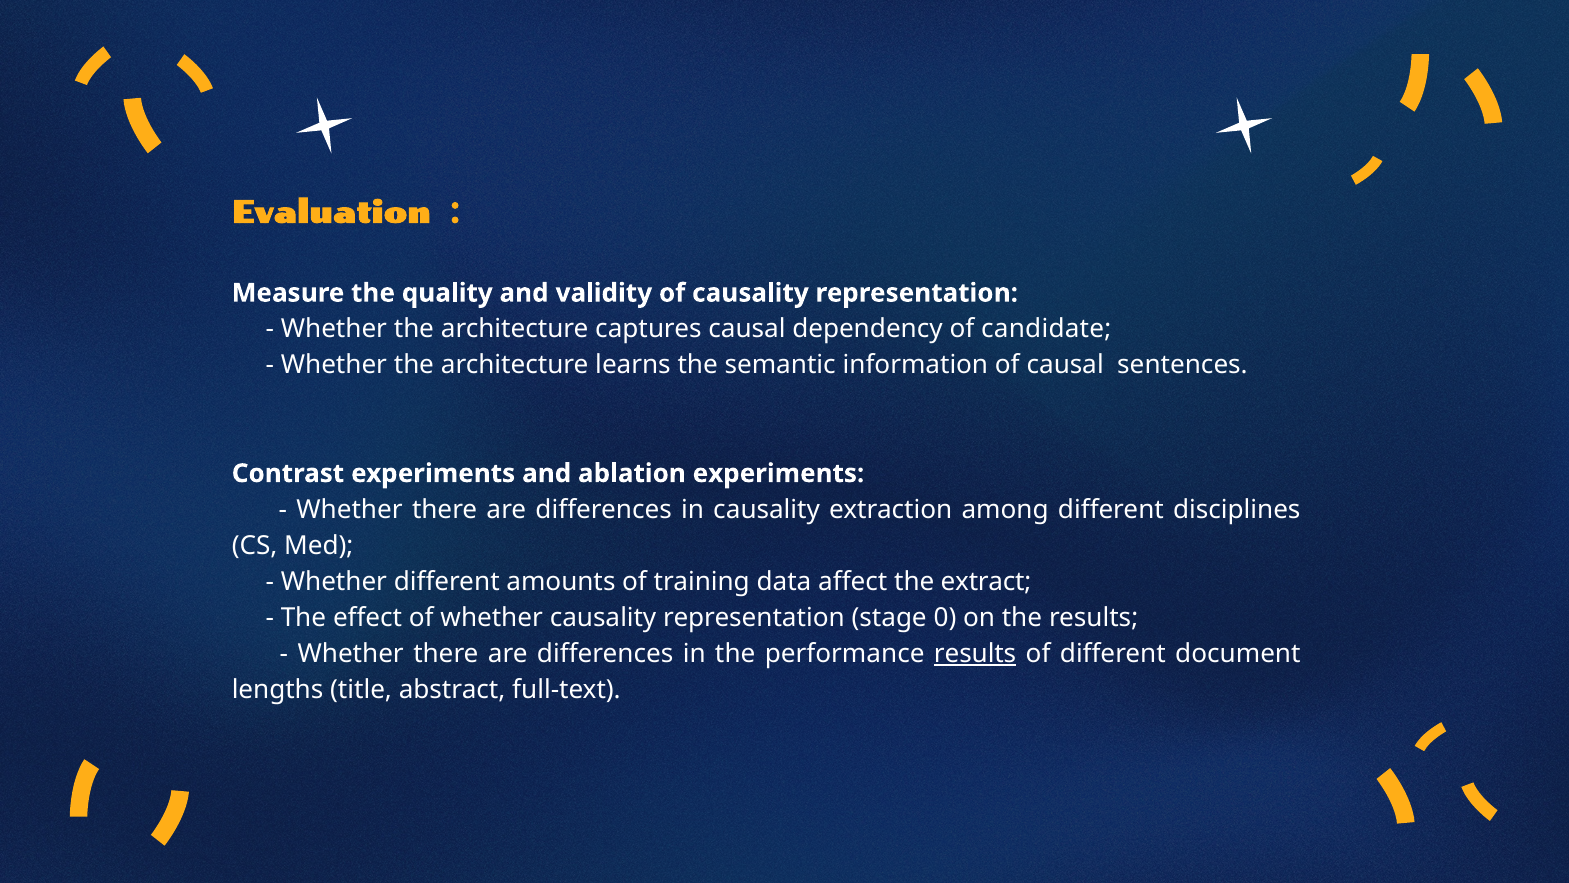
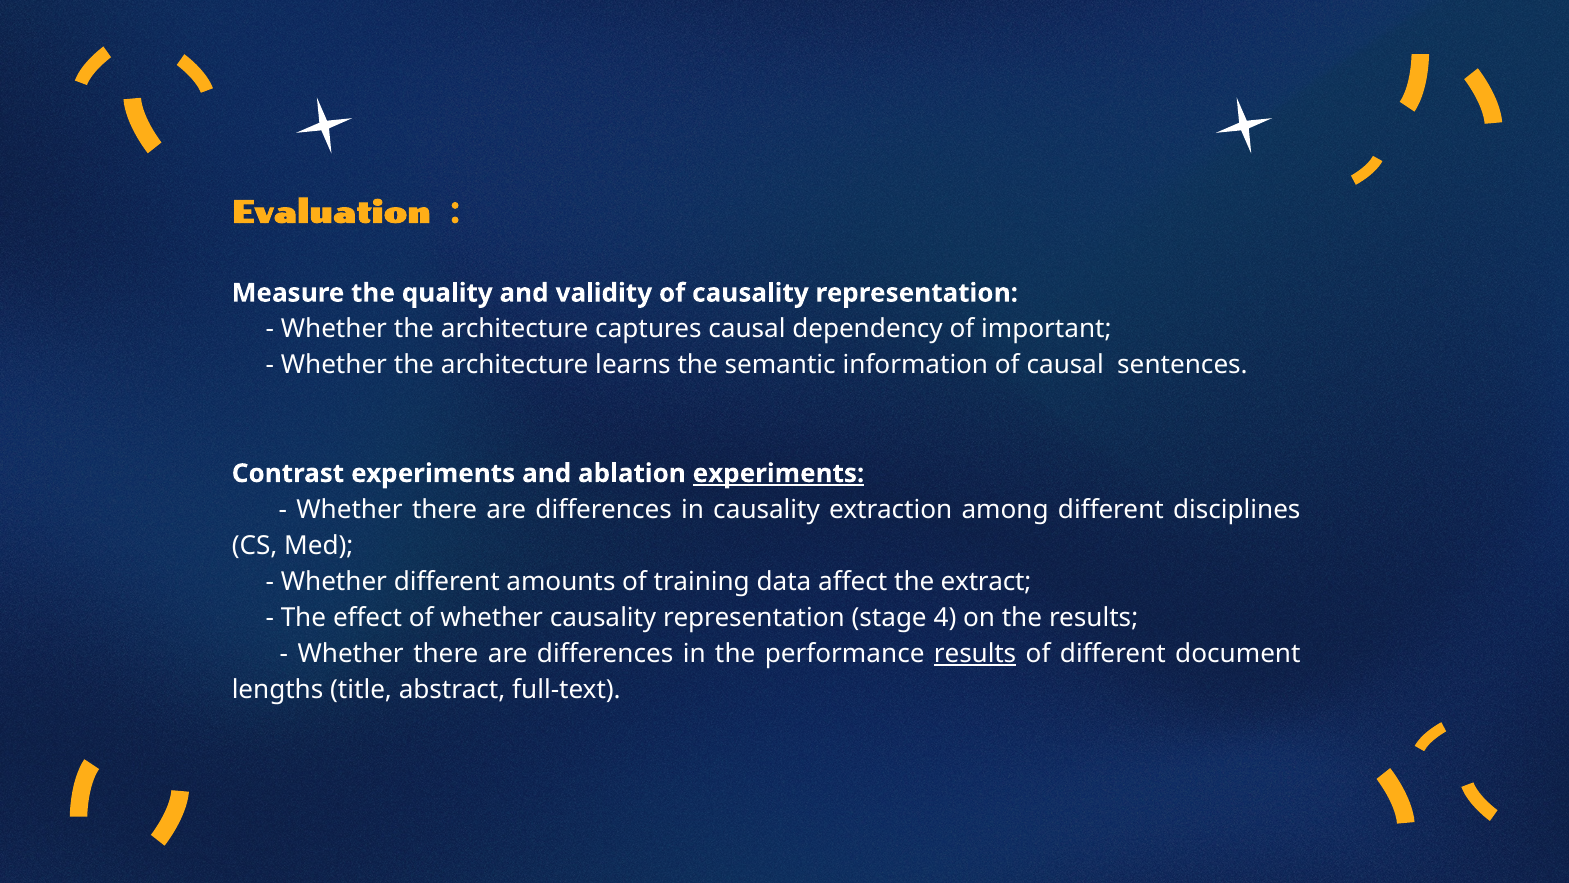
candidate: candidate -> important
experiments at (778, 473) underline: none -> present
0: 0 -> 4
